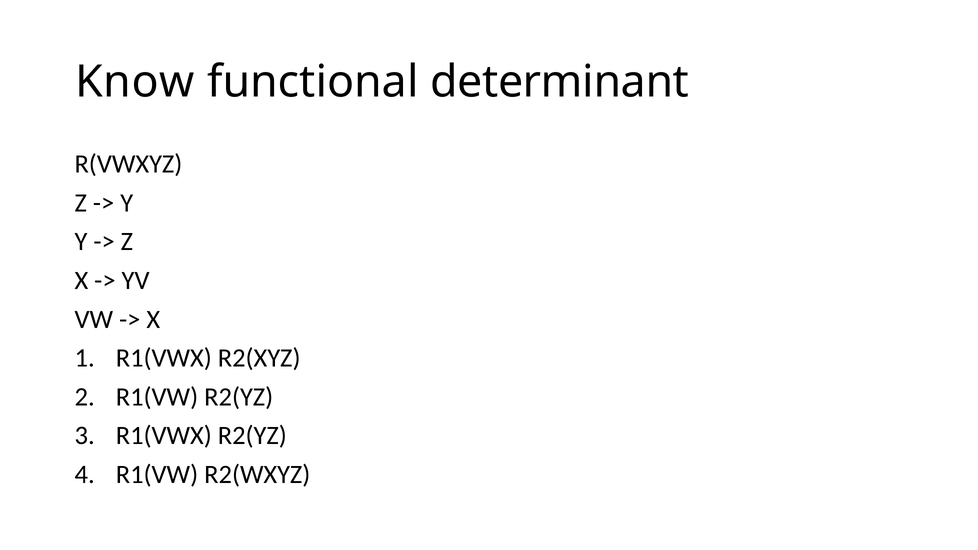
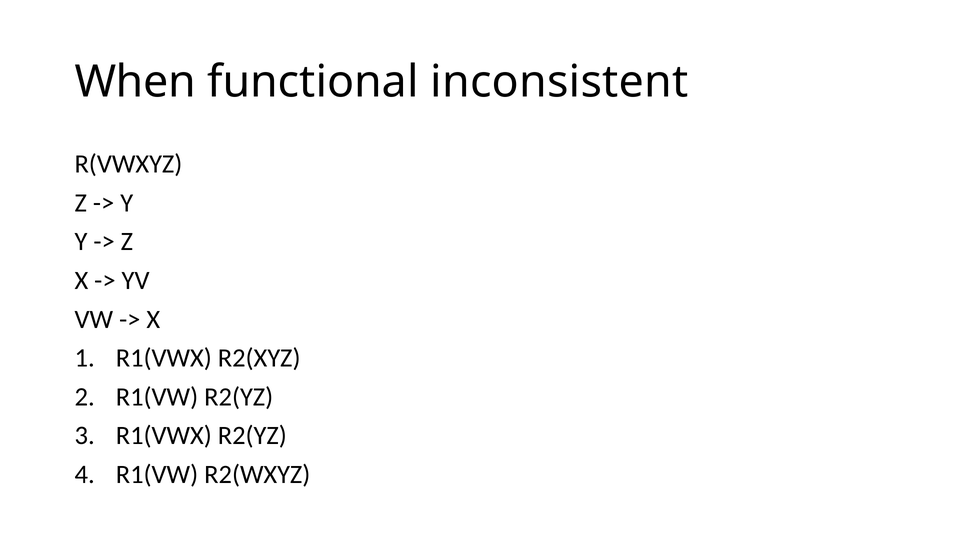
Know: Know -> When
determinant: determinant -> inconsistent
